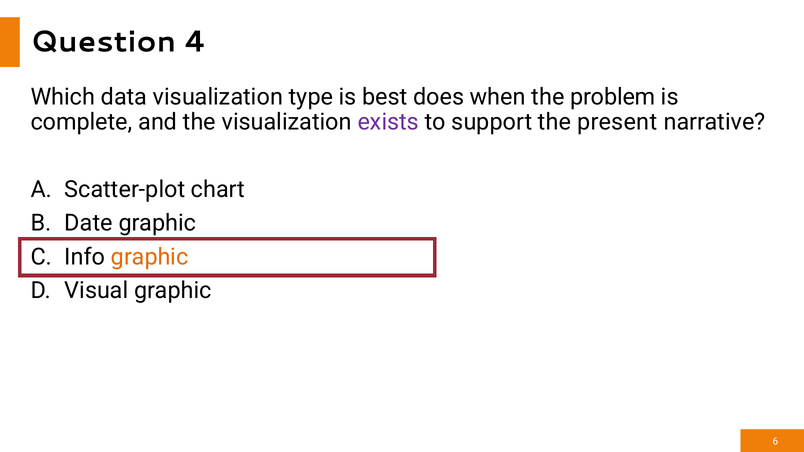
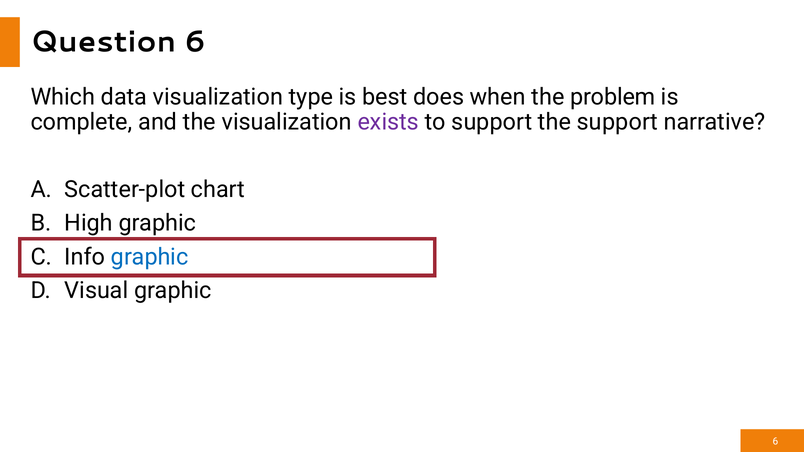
Question 4: 4 -> 6
the present: present -> support
Date: Date -> High
graphic at (150, 257) colour: orange -> blue
